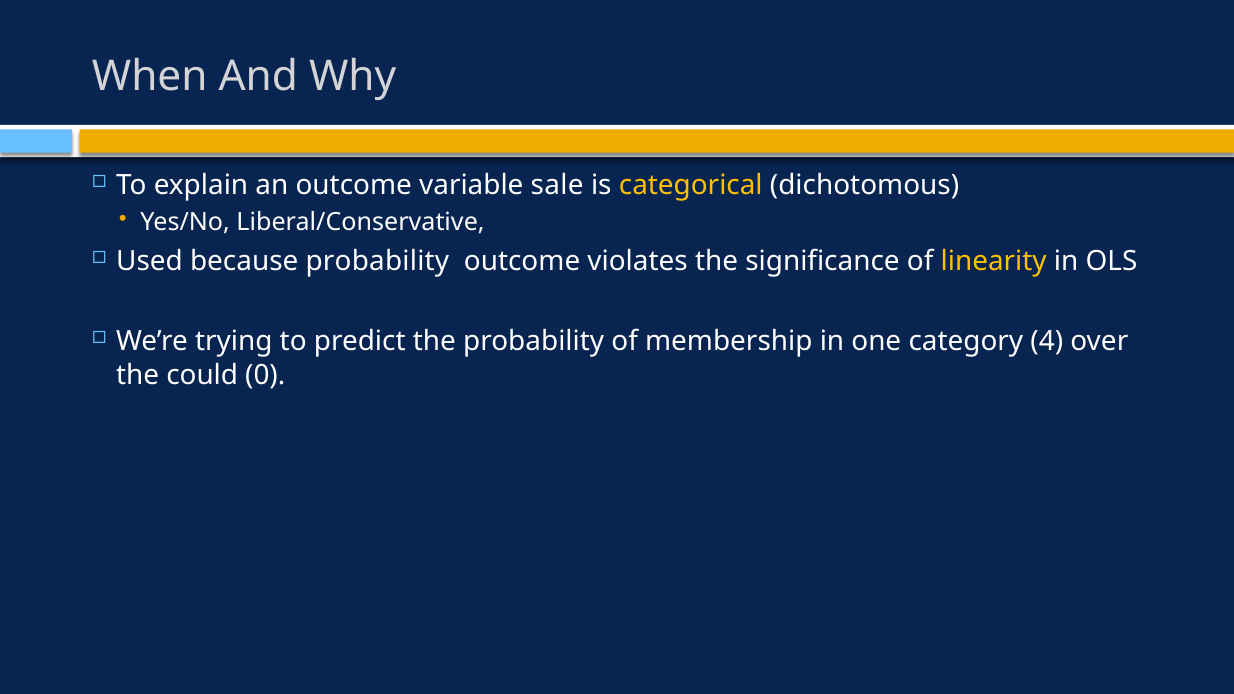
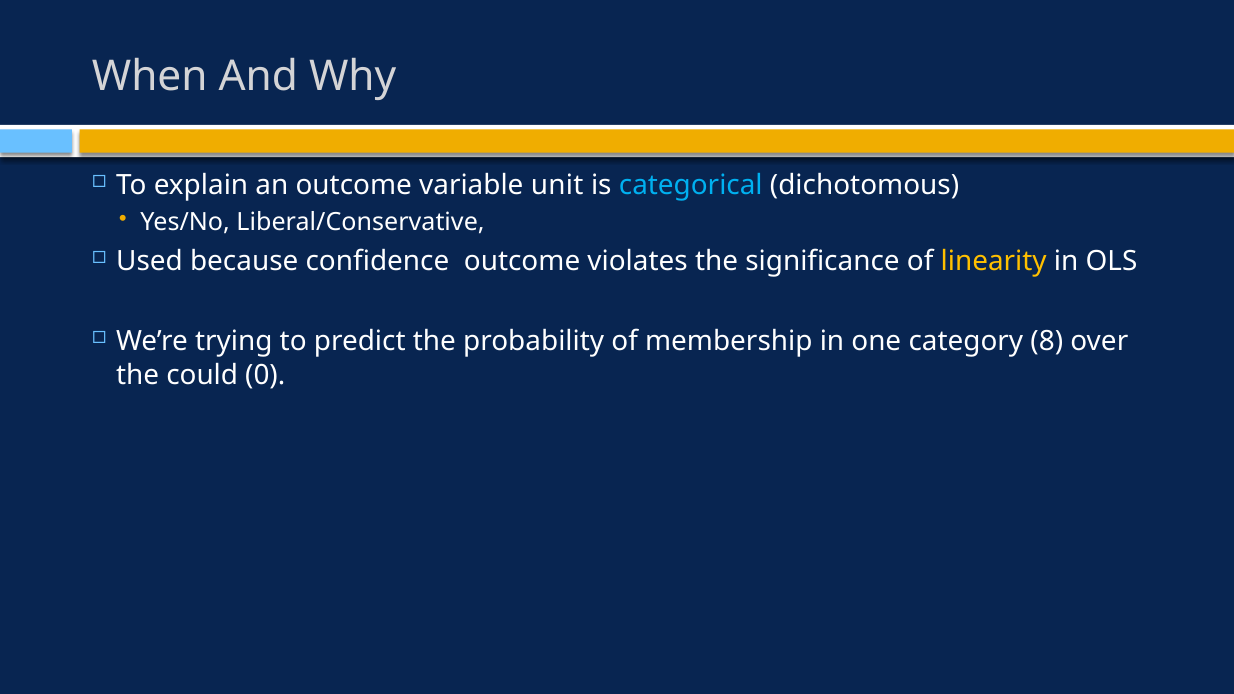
sale: sale -> unit
categorical colour: yellow -> light blue
because probability: probability -> confidence
4: 4 -> 8
